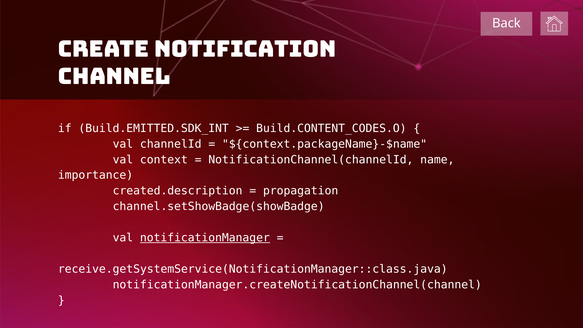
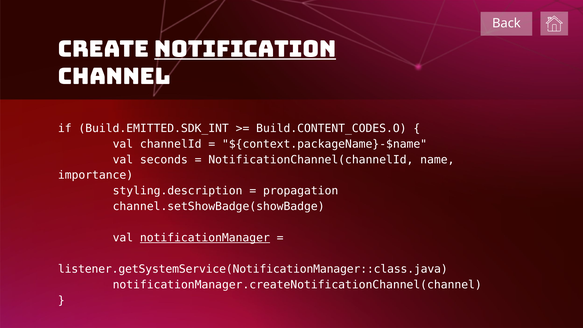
NOTIFICATION underline: none -> present
context: context -> seconds
created.description: created.description -> styling.description
receive.getSystemService(NotificationManager::class.java: receive.getSystemService(NotificationManager::class.java -> listener.getSystemService(NotificationManager::class.java
